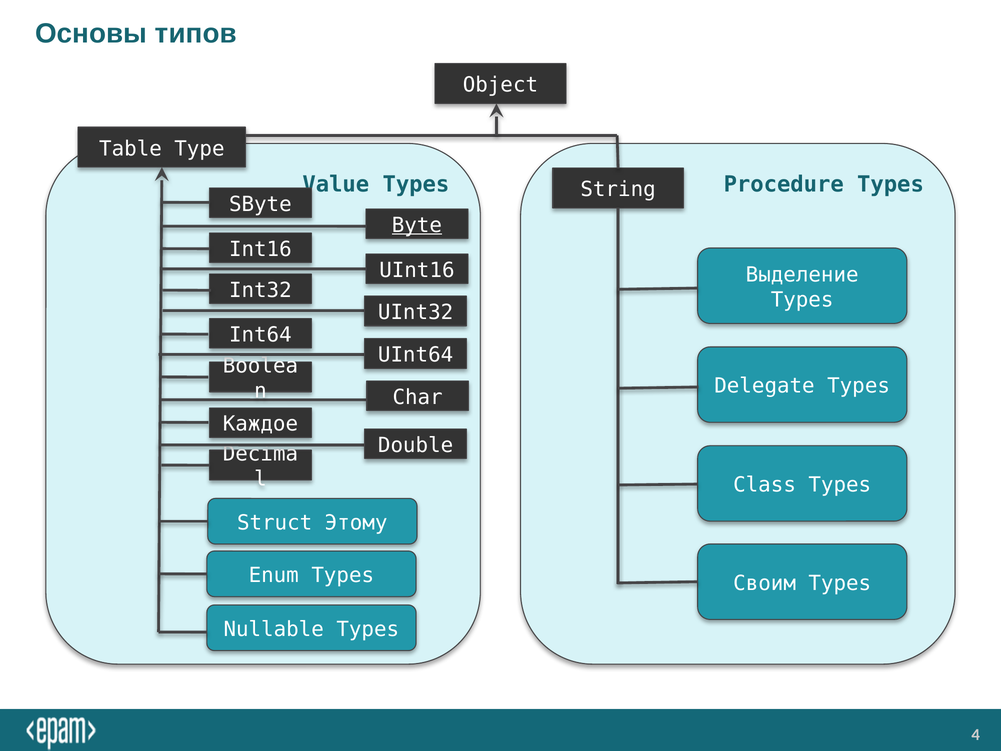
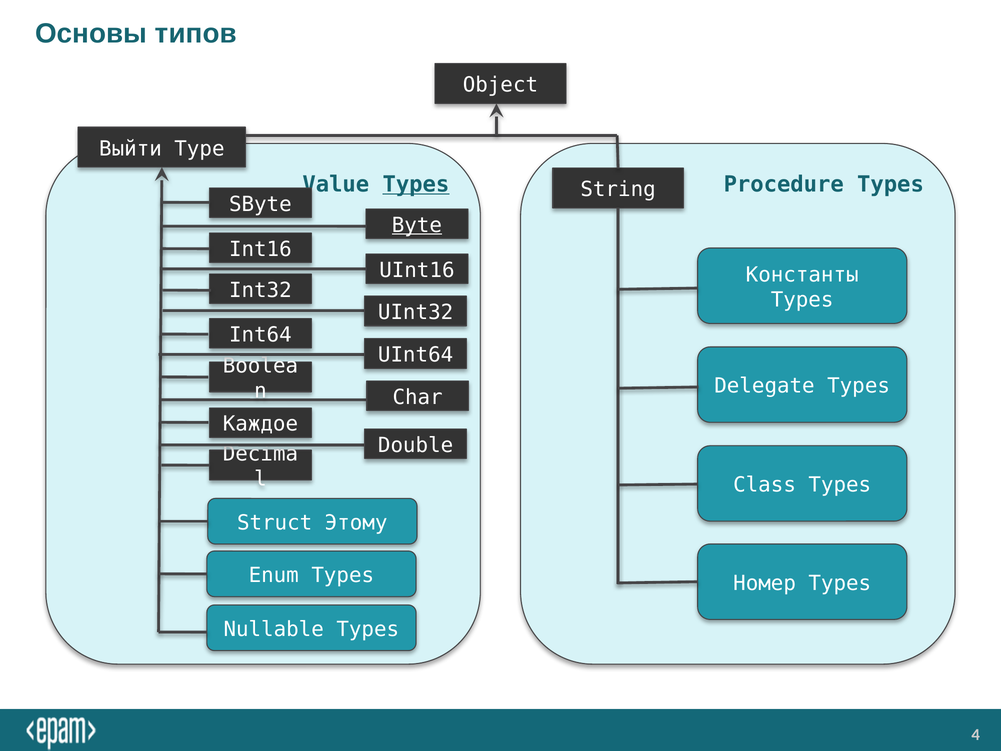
Table: Table -> Выйти
Types at (416, 184) underline: none -> present
Выделение: Выделение -> Константы
Своим: Своим -> Номер
